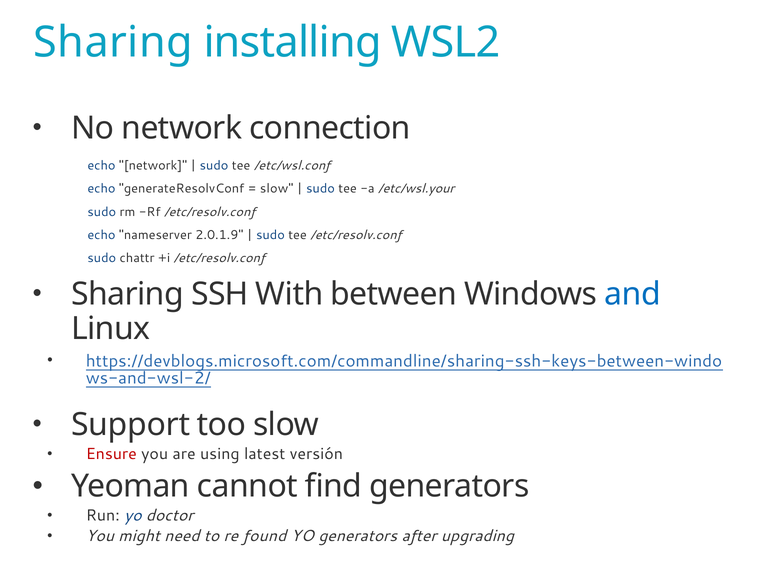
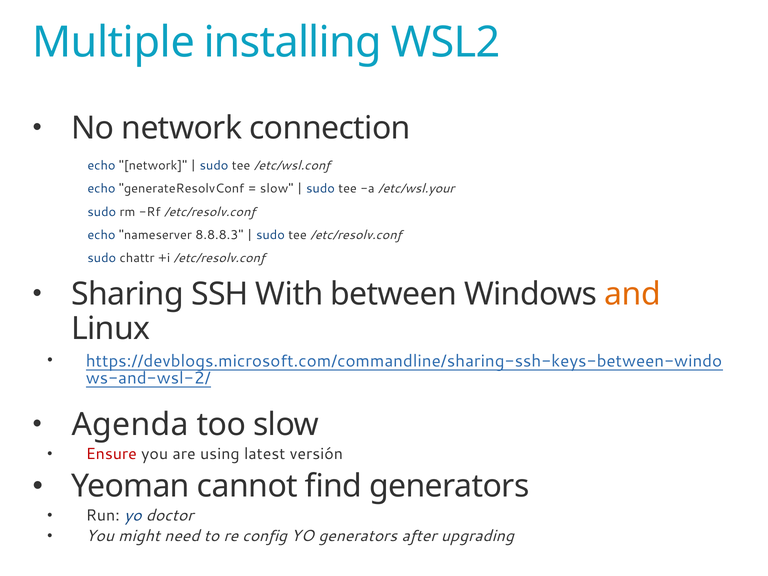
Sharing at (113, 42): Sharing -> Multiple
2.0.1.9: 2.0.1.9 -> 8.8.8.3
and colour: blue -> orange
Support: Support -> Agenda
found: found -> config
